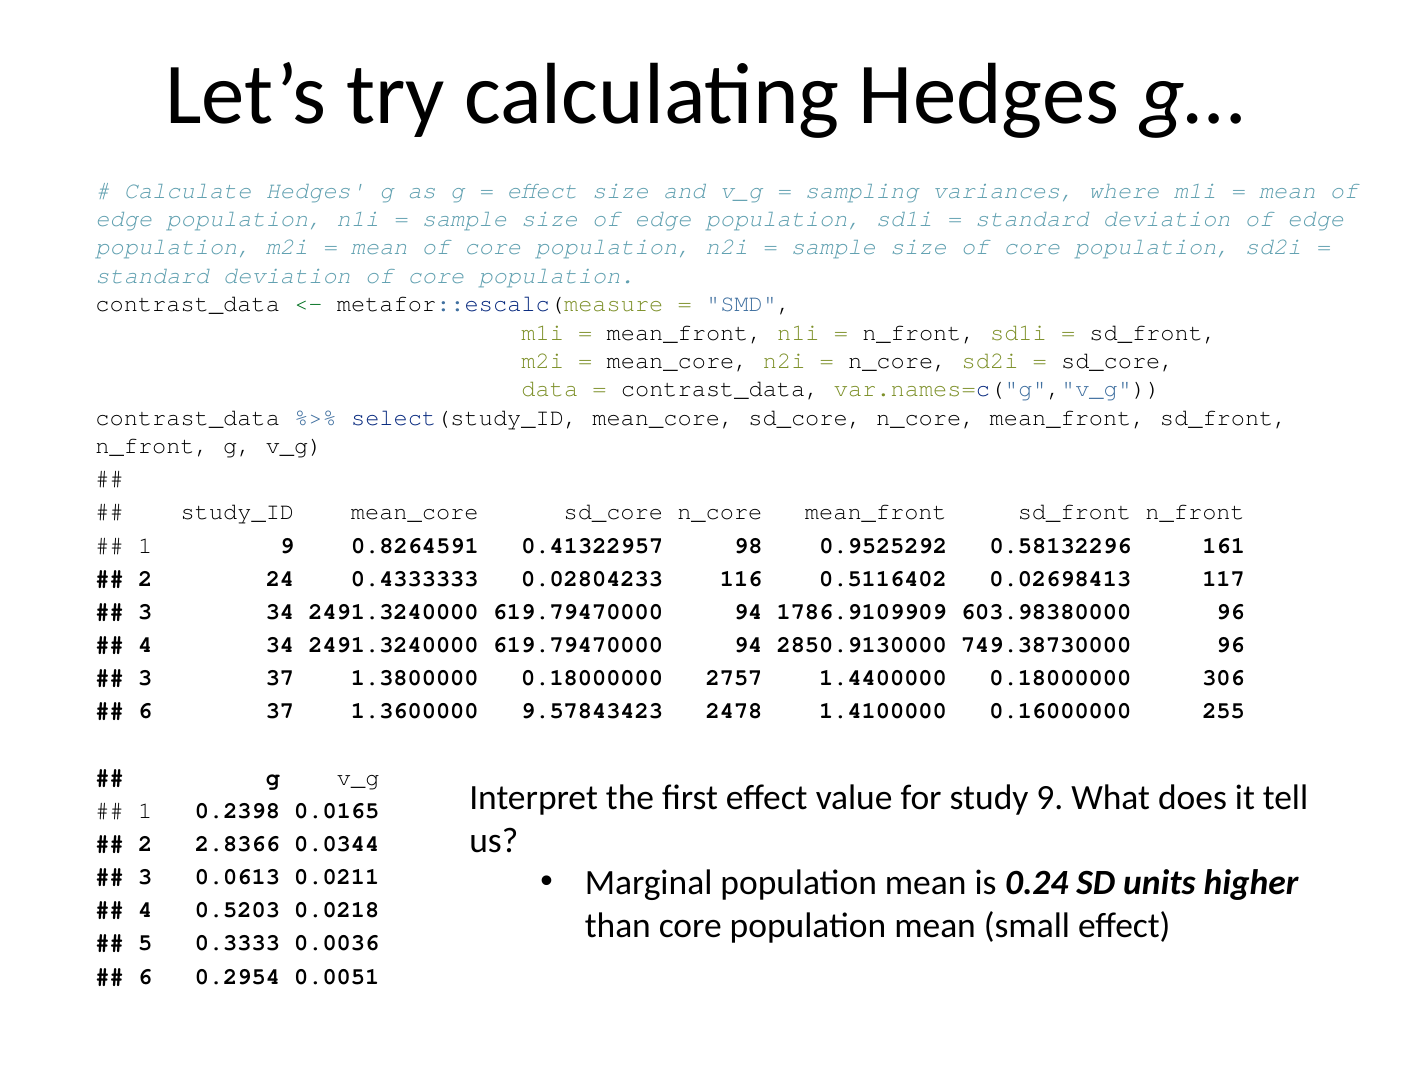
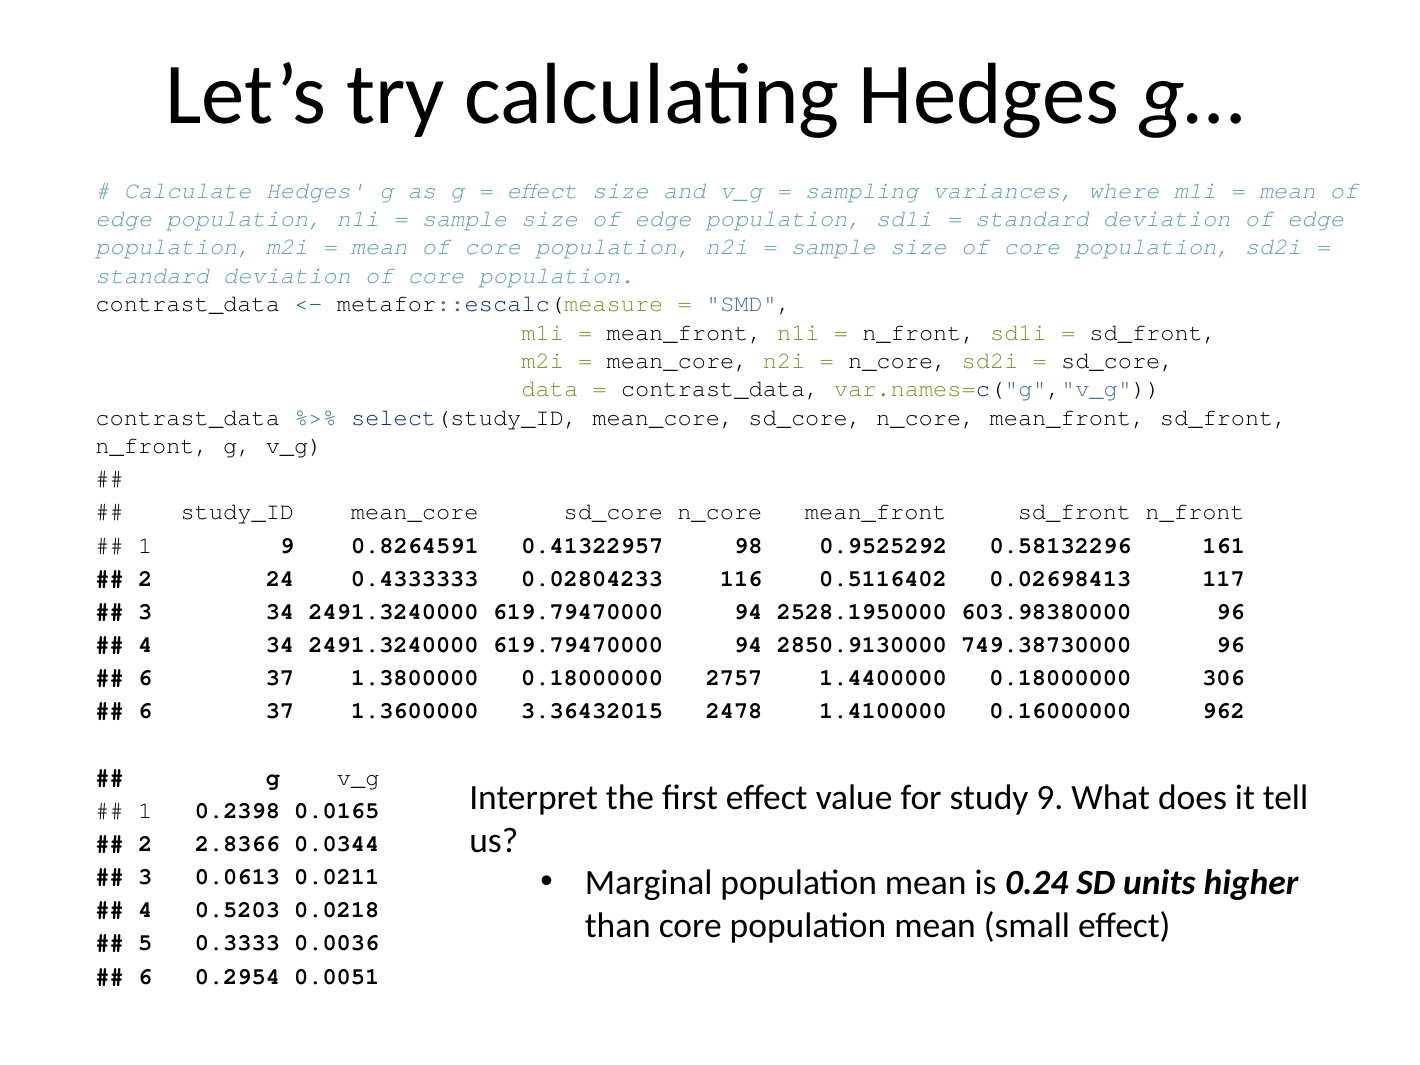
1786.9109909: 1786.9109909 -> 2528.1950000
3 at (145, 678): 3 -> 6
9.57843423: 9.57843423 -> 3.36432015
255: 255 -> 962
